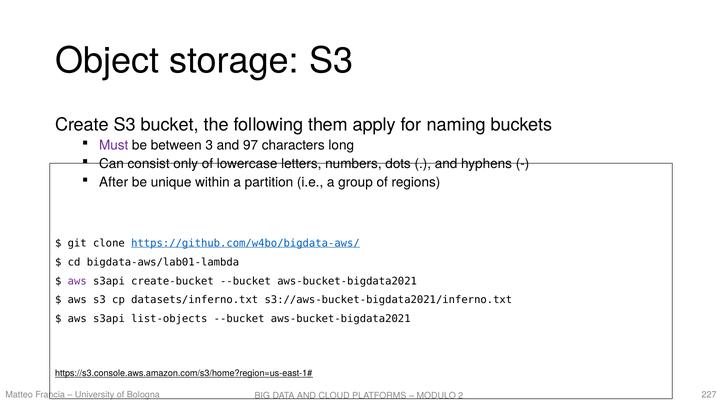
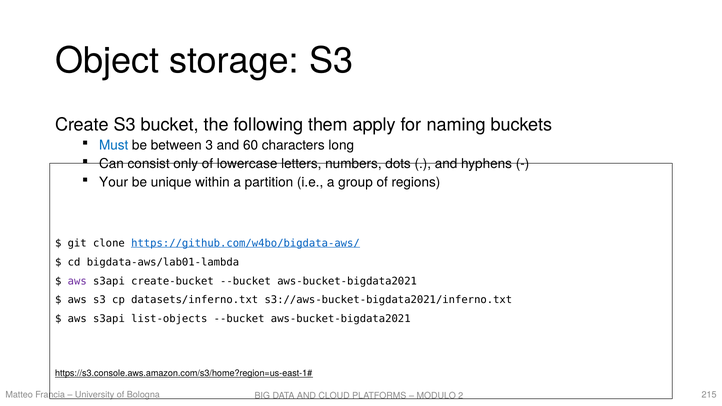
Must colour: purple -> blue
97: 97 -> 60
After: After -> Your
227: 227 -> 215
